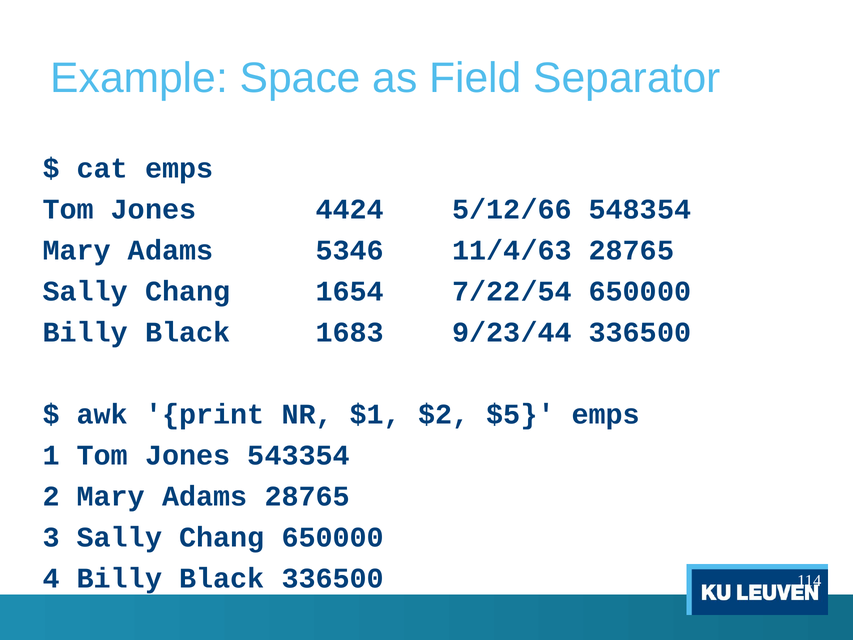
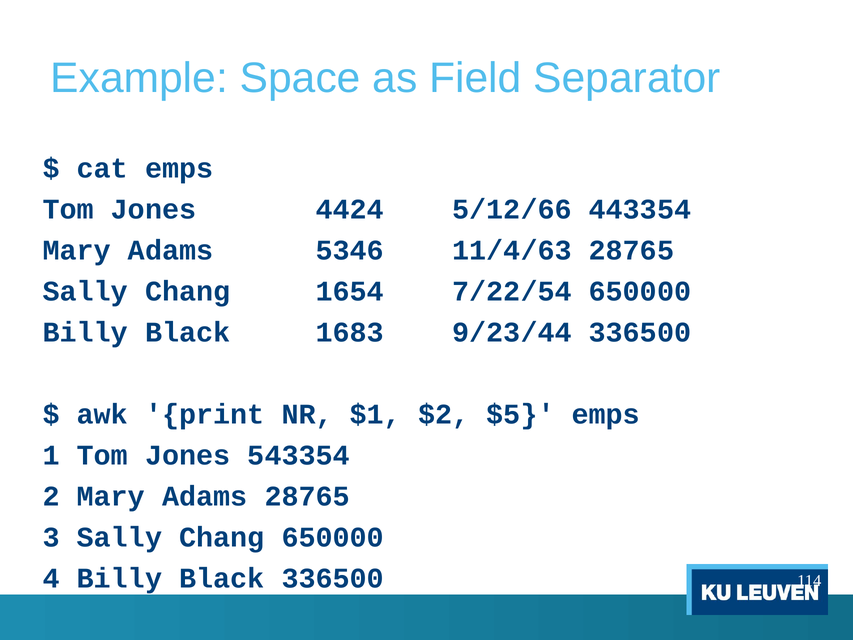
548354: 548354 -> 443354
